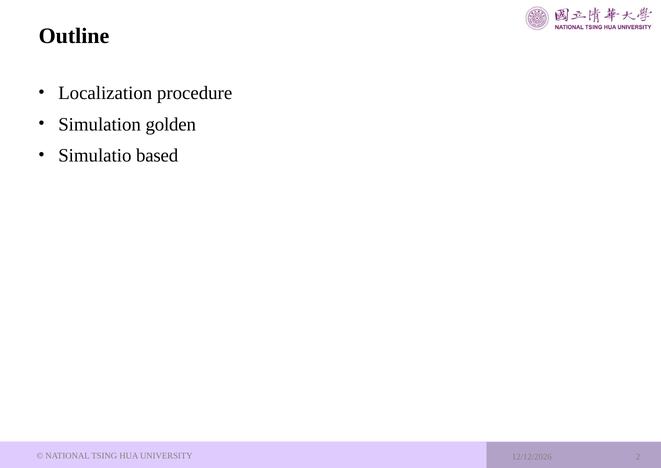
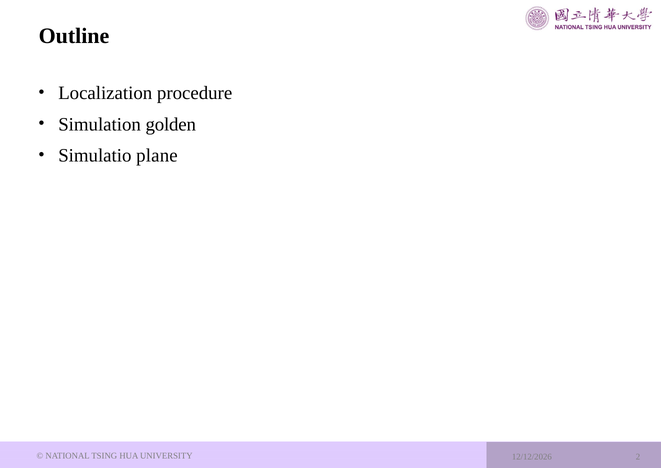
based: based -> plane
